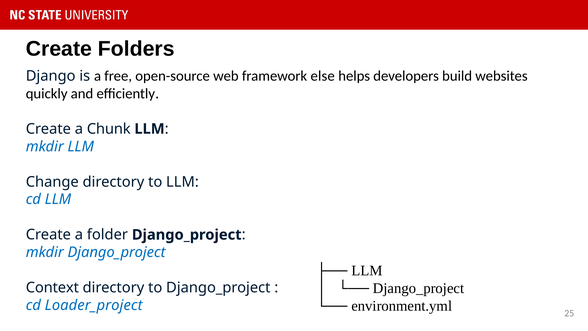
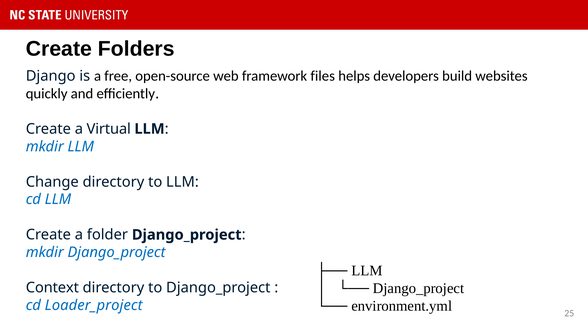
else: else -> files
Chunk: Chunk -> Virtual
